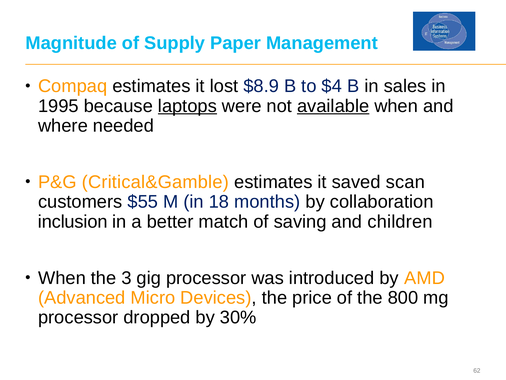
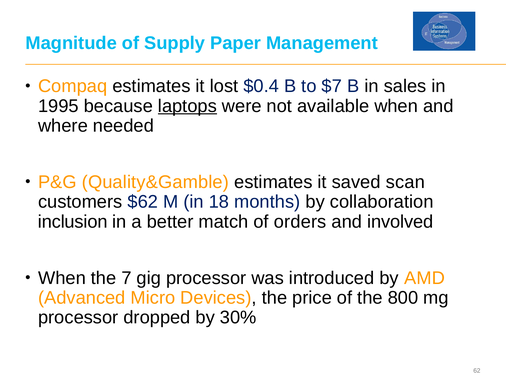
$8.9: $8.9 -> $0.4
$4: $4 -> $7
available underline: present -> none
Critical&Gamble: Critical&Gamble -> Quality&Gamble
$55: $55 -> $62
saving: saving -> orders
children: children -> involved
3: 3 -> 7
